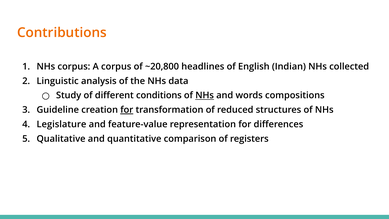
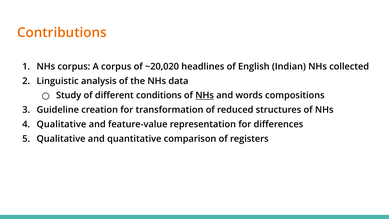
~20,800: ~20,800 -> ~20,020
for at (127, 110) underline: present -> none
Legislature at (61, 124): Legislature -> Qualitative
